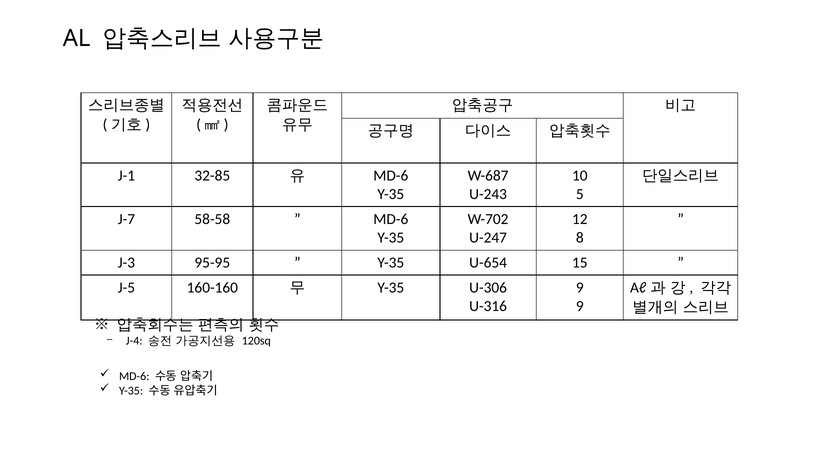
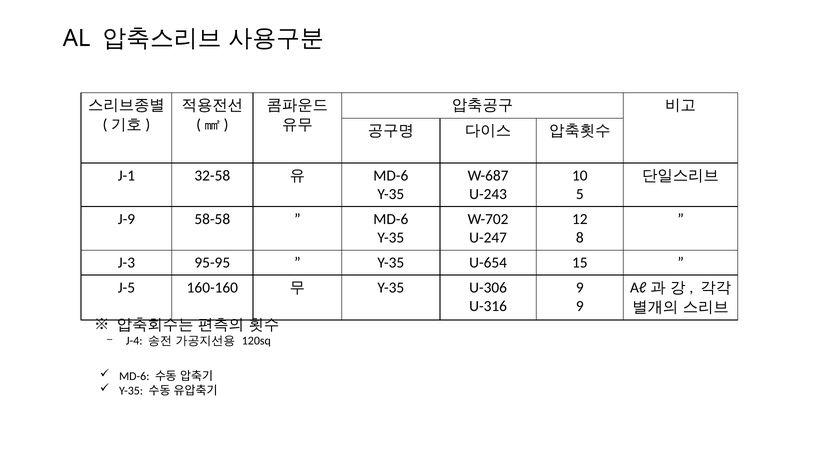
32-85: 32-85 -> 32-58
J-7: J-7 -> J-9
